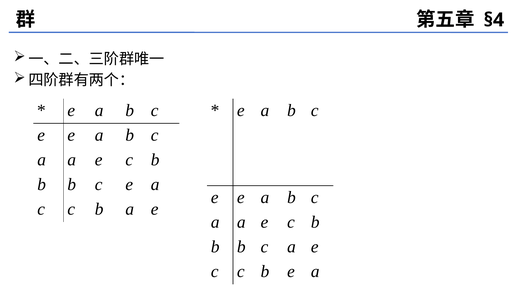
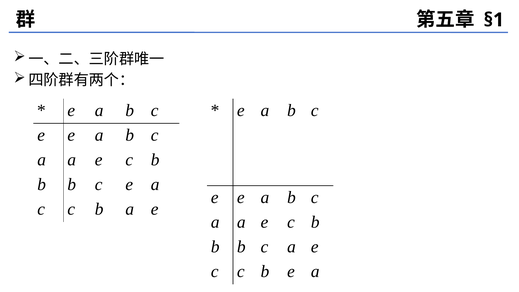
§4: §4 -> §1
